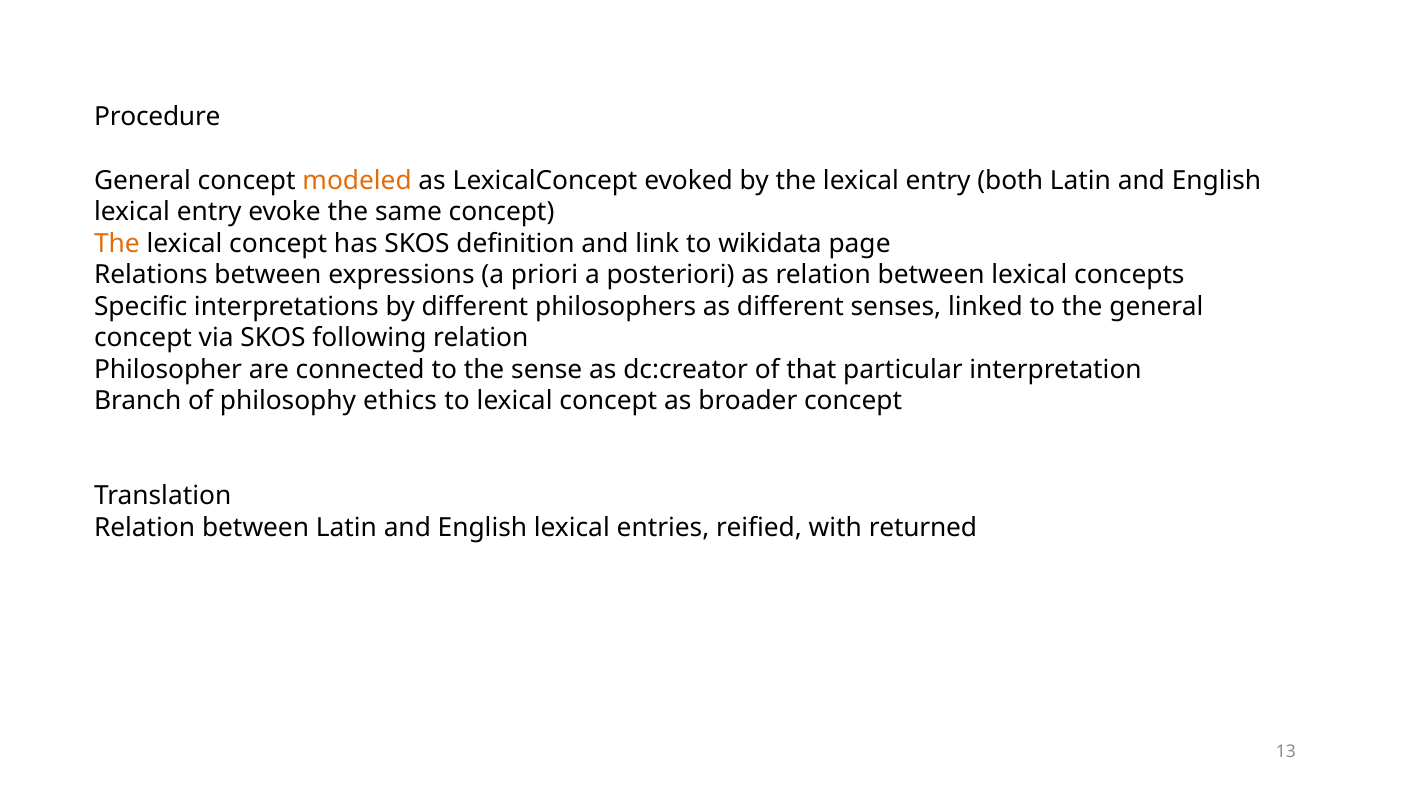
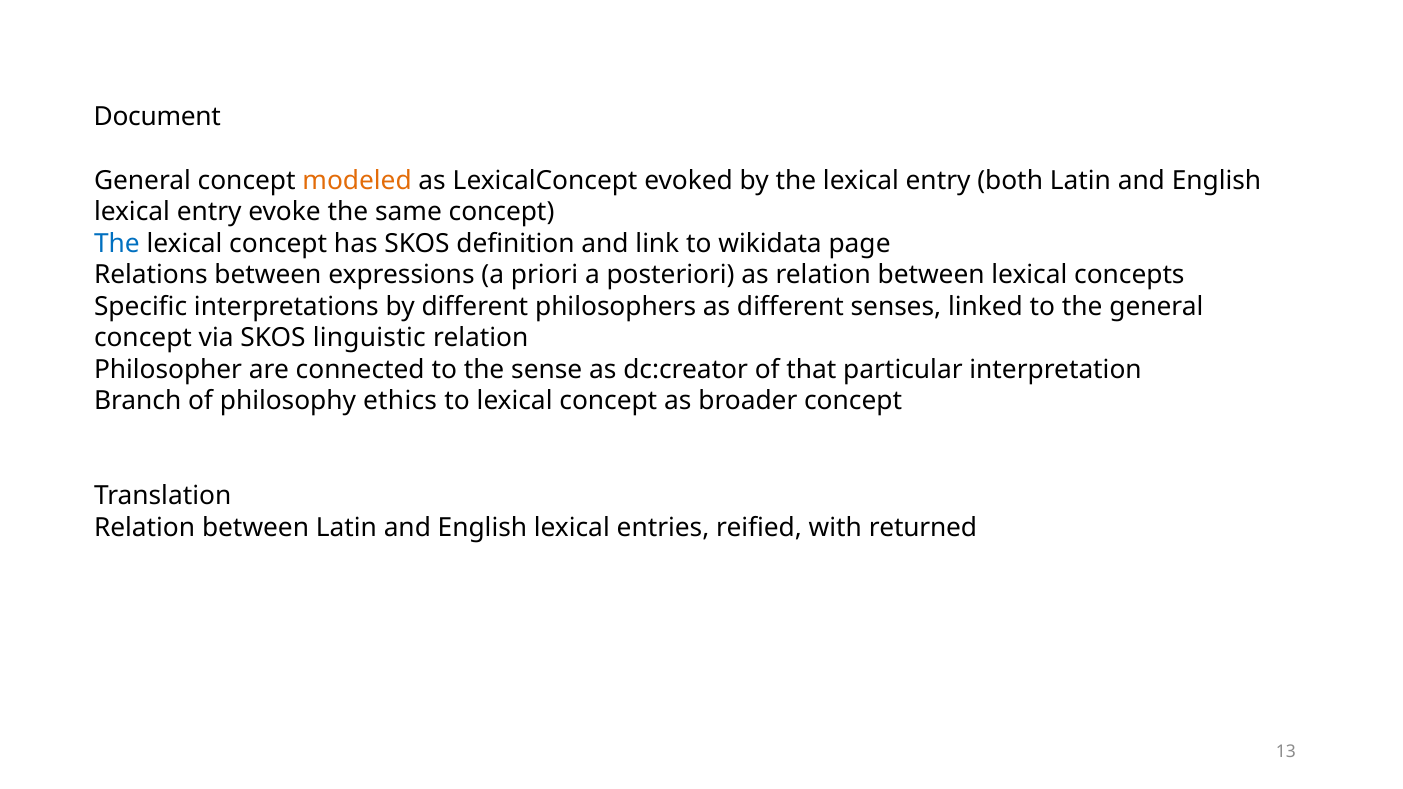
Procedure: Procedure -> Document
The at (117, 244) colour: orange -> blue
following: following -> linguistic
